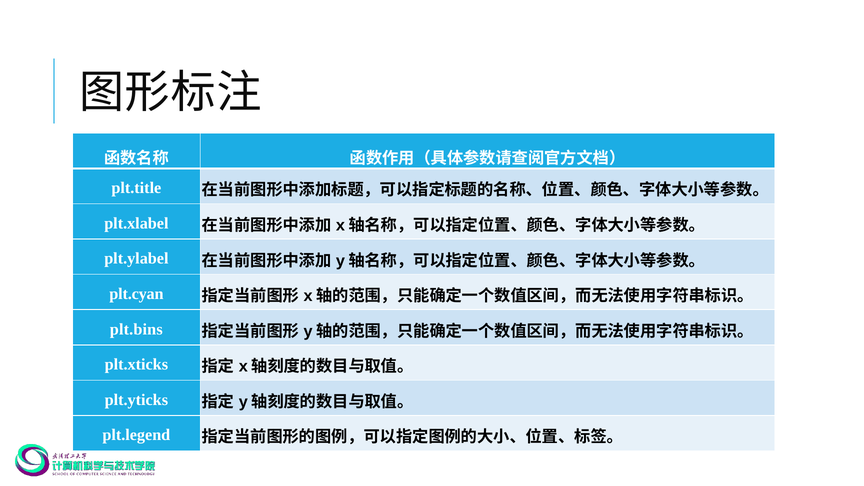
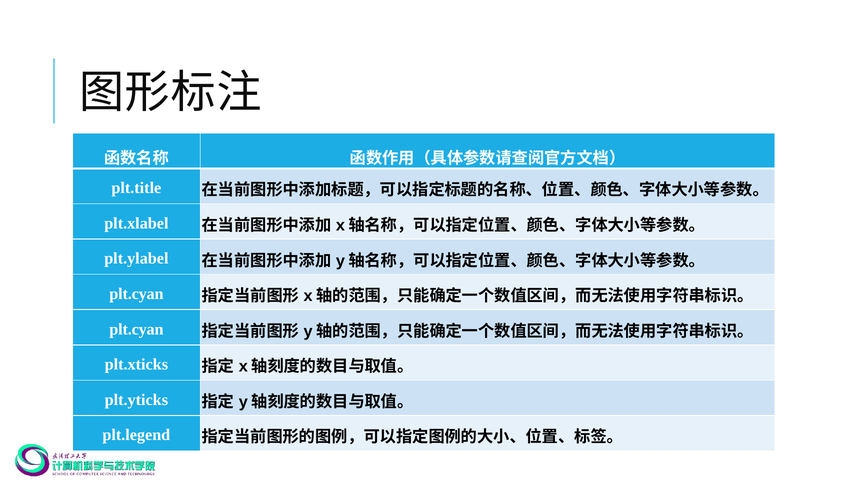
plt.bins at (136, 329): plt.bins -> plt.cyan
